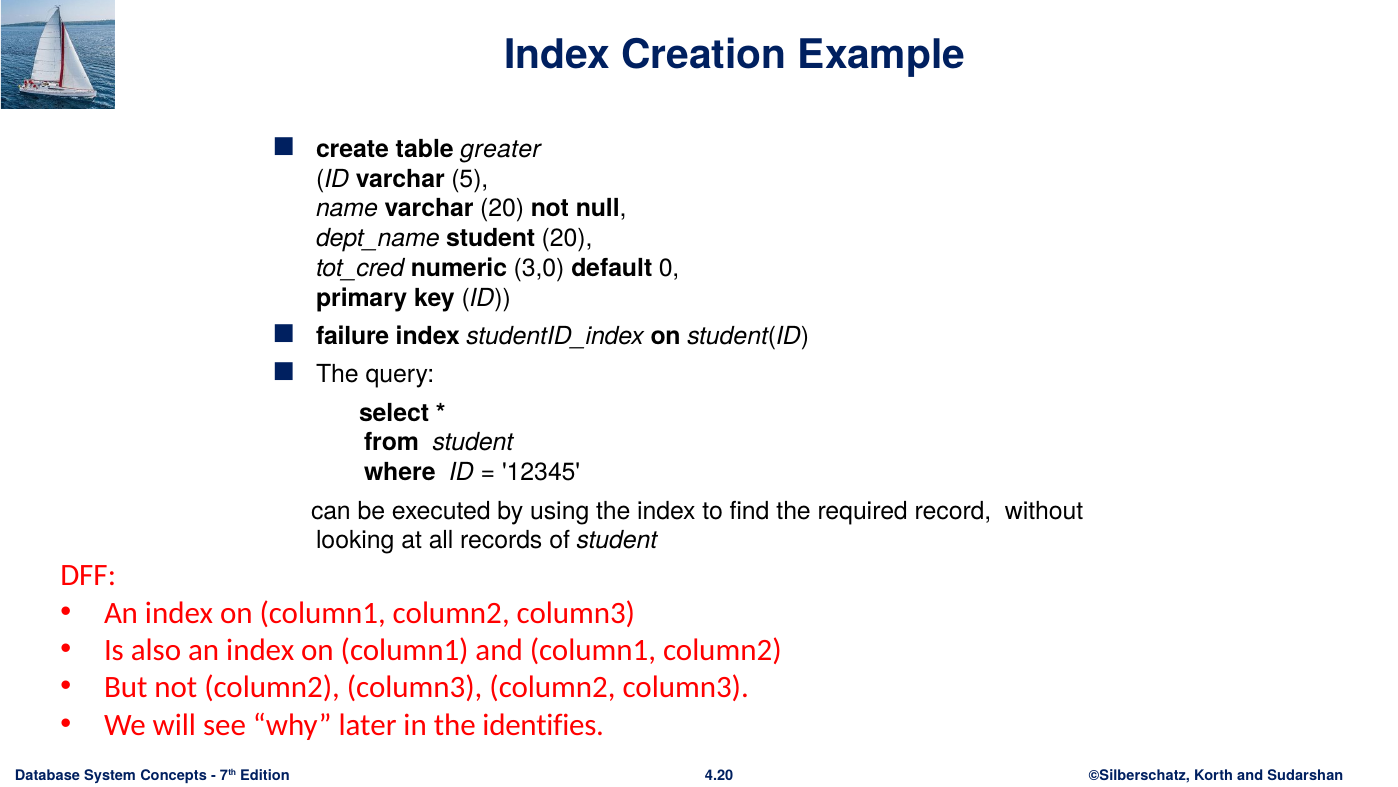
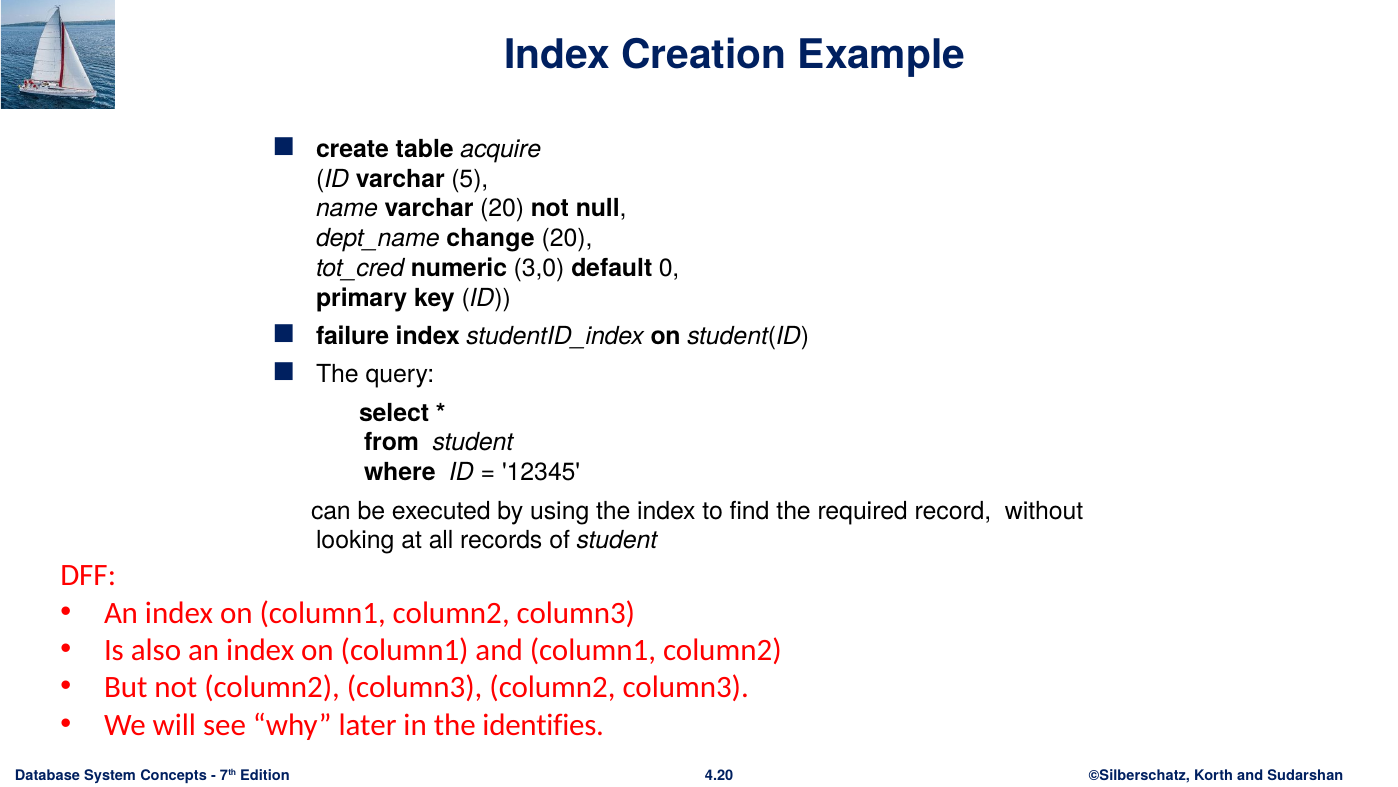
greater: greater -> acquire
dept_name student: student -> change
